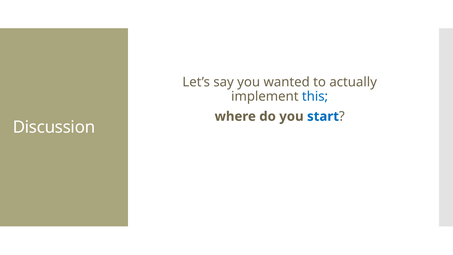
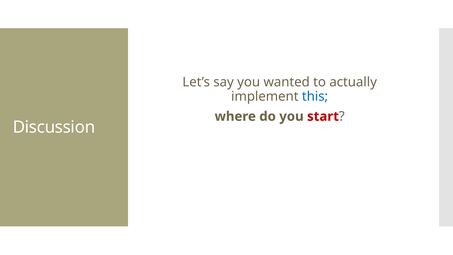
start colour: blue -> red
